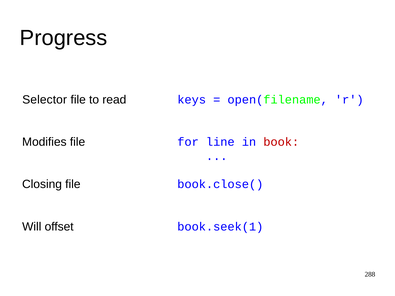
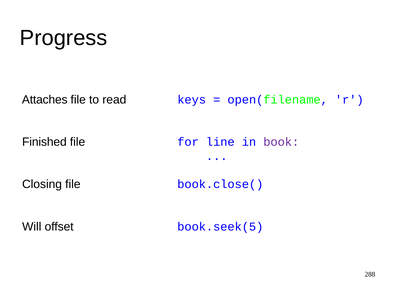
Selector: Selector -> Attaches
Modifies: Modifies -> Finished
book colour: red -> purple
book.seek(1: book.seek(1 -> book.seek(5
